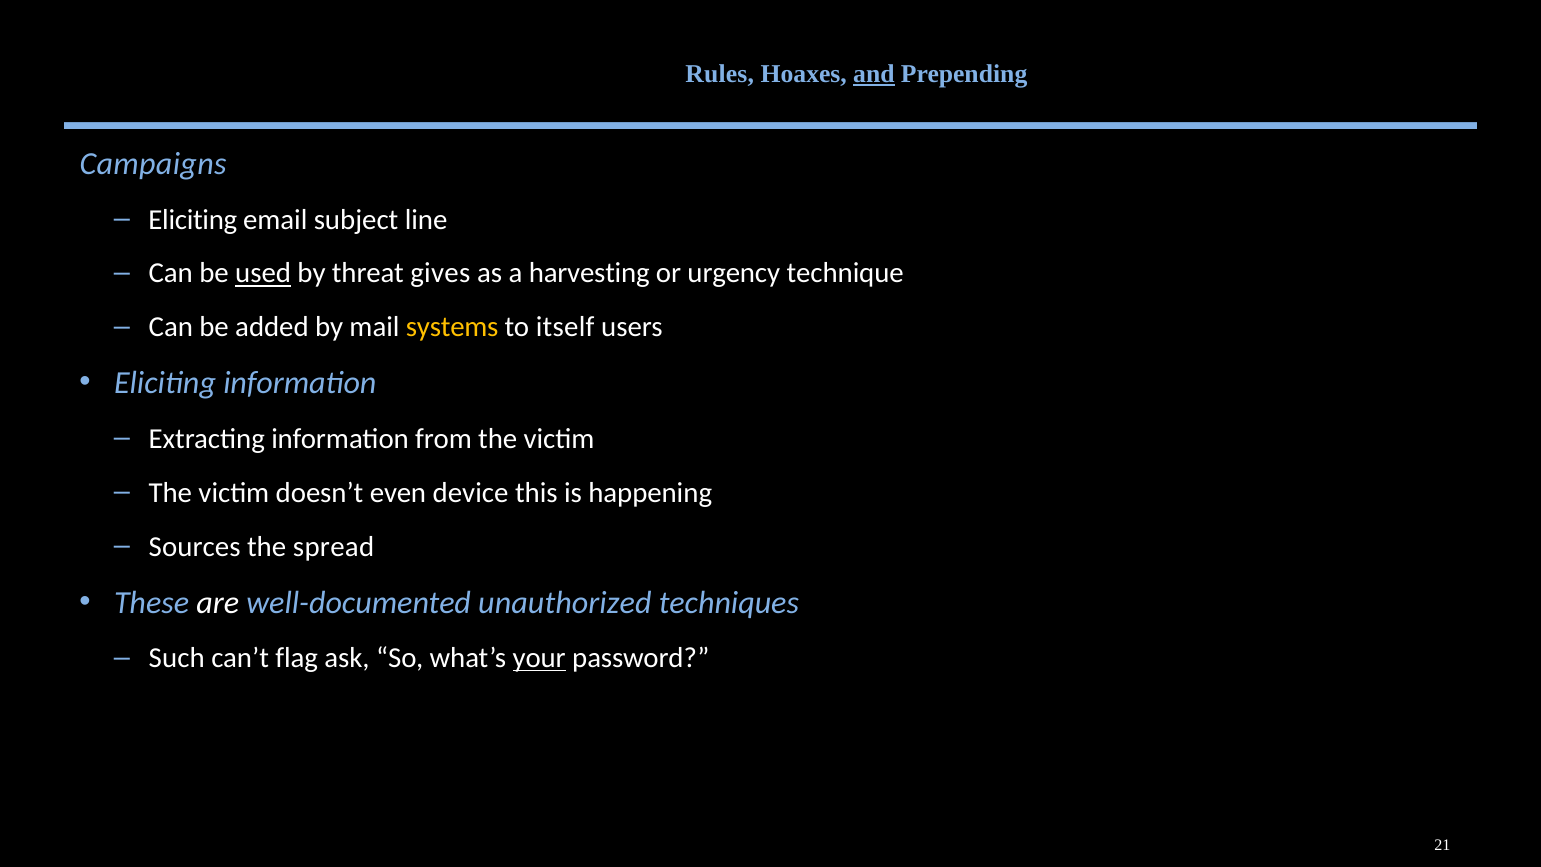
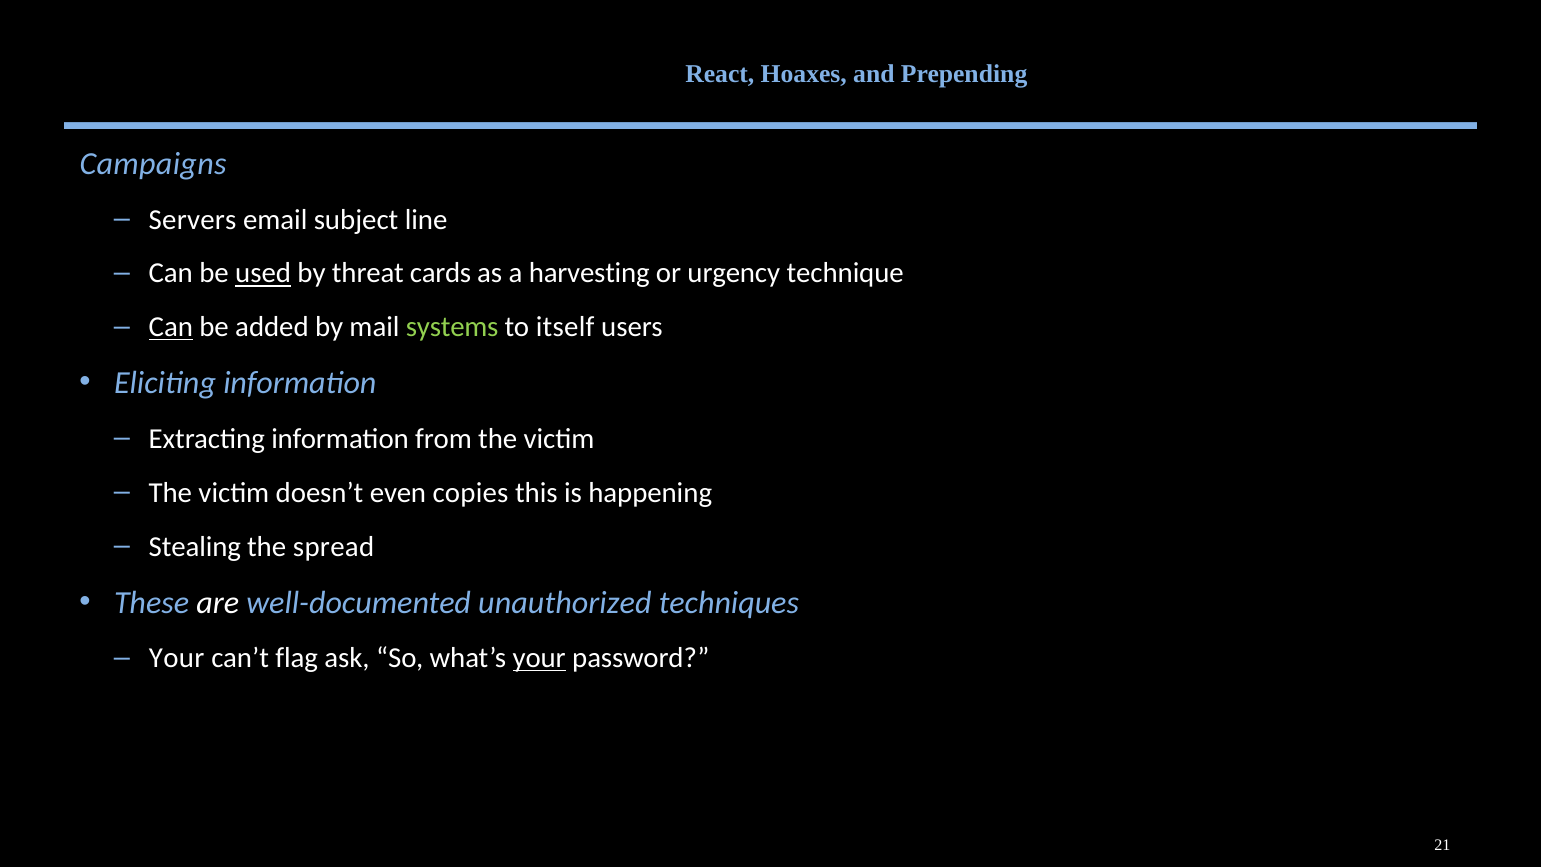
Rules: Rules -> React
and underline: present -> none
Eliciting at (193, 219): Eliciting -> Servers
gives: gives -> cards
Can at (171, 327) underline: none -> present
systems colour: yellow -> light green
device: device -> copies
Sources: Sources -> Stealing
Such at (177, 658): Such -> Your
